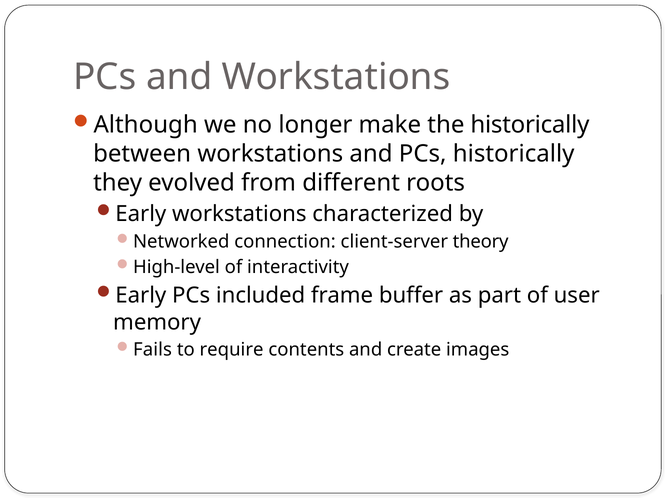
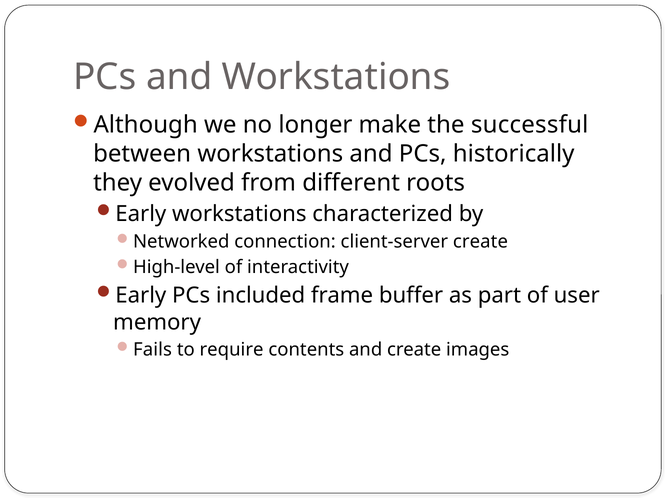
the historically: historically -> successful
client-server theory: theory -> create
